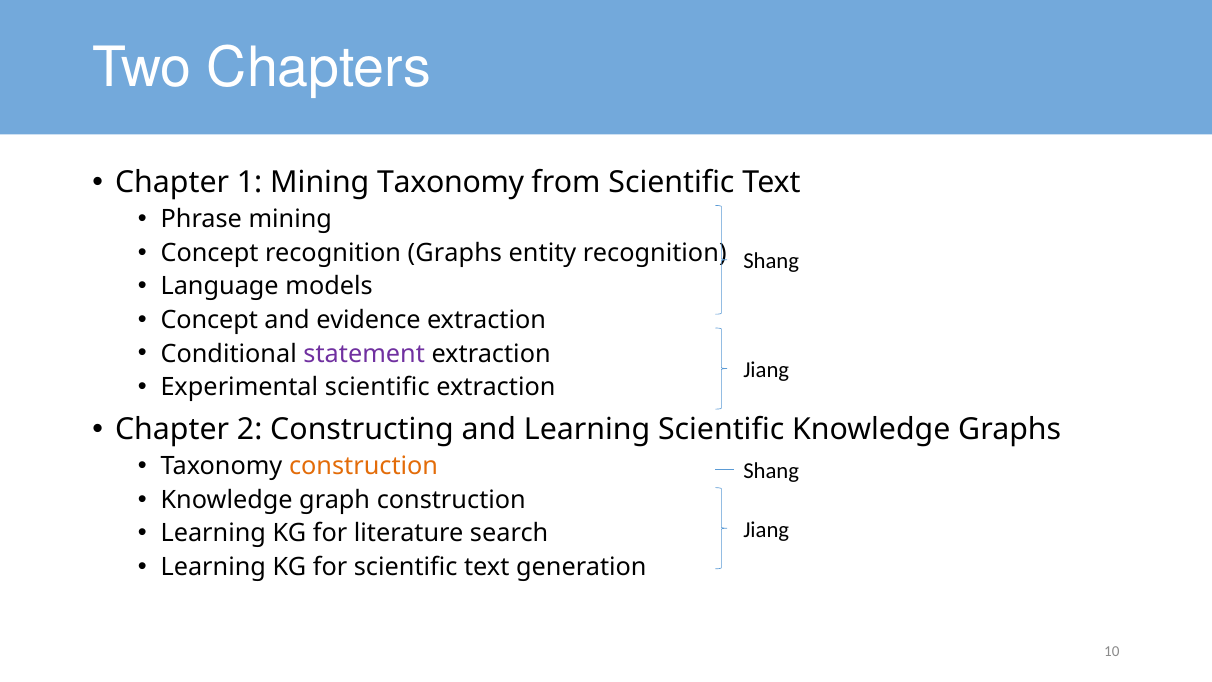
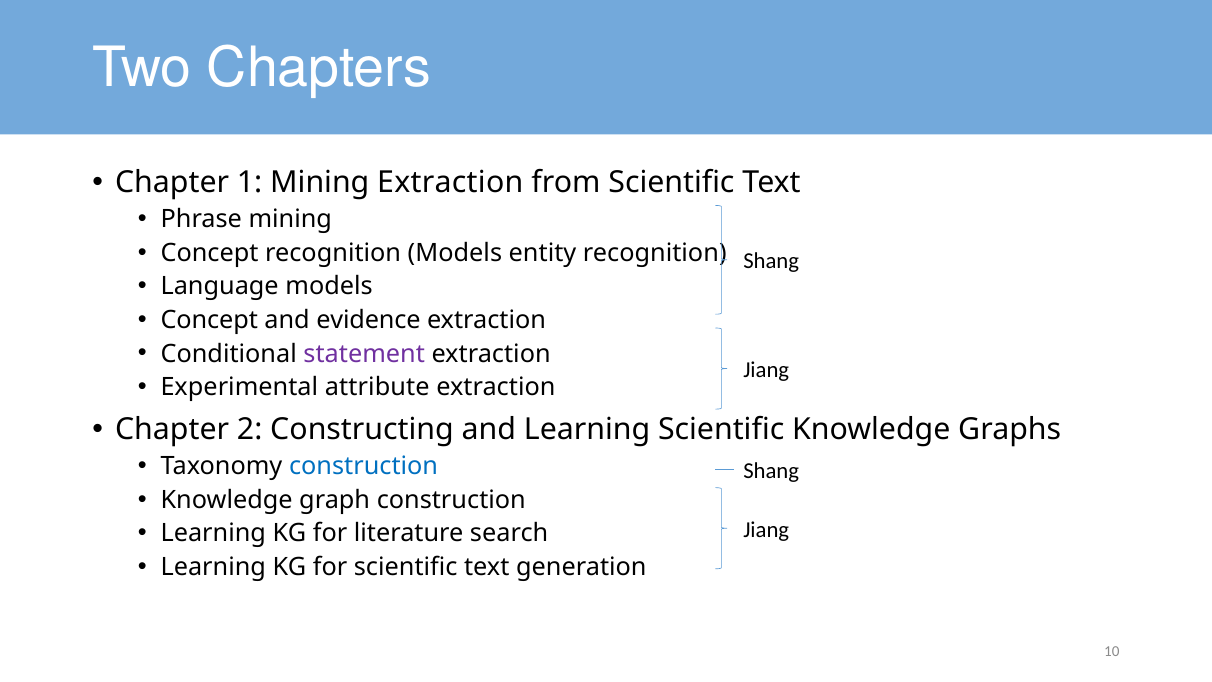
Mining Taxonomy: Taxonomy -> Extraction
recognition Graphs: Graphs -> Models
Experimental scientific: scientific -> attribute
construction at (364, 466) colour: orange -> blue
